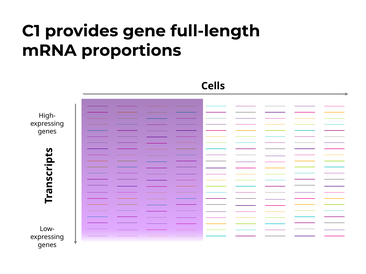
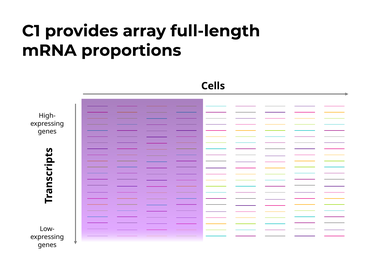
gene: gene -> array
